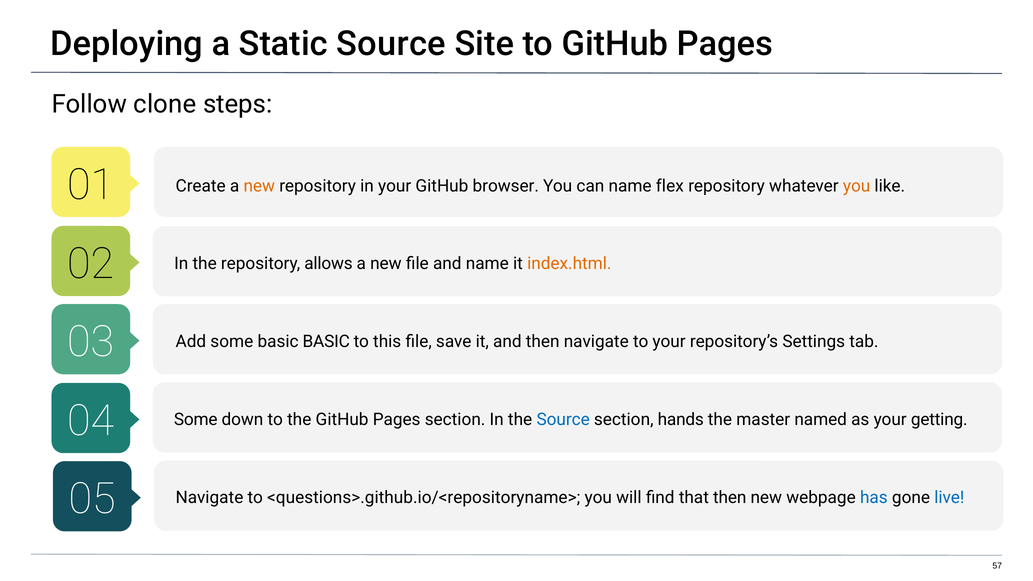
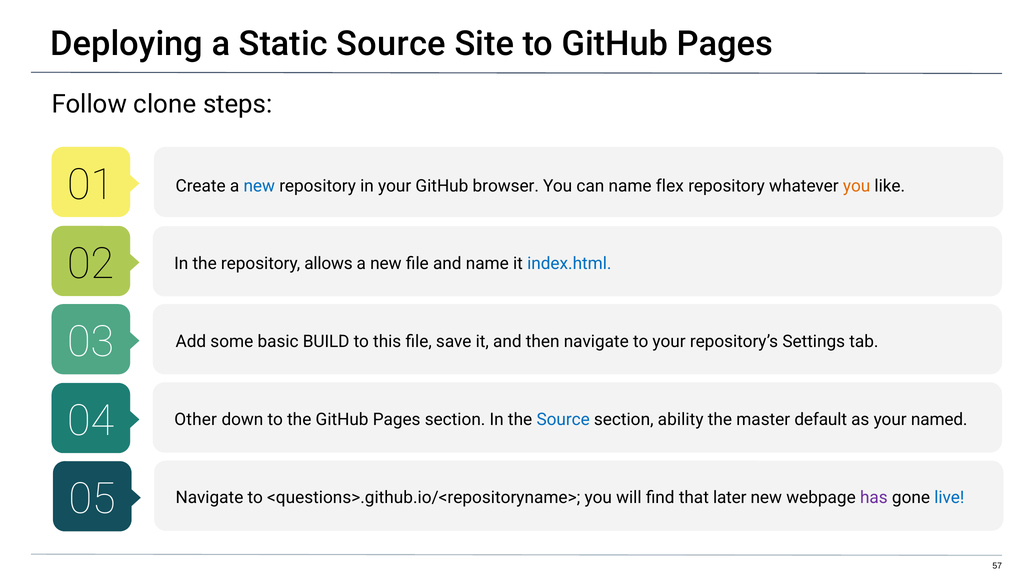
new at (259, 186) colour: orange -> blue
index.html colour: orange -> blue
basic BASIC: BASIC -> BUILD
Some at (196, 419): Some -> Other
hands: hands -> ability
named: named -> default
getting: getting -> named
that then: then -> later
has colour: blue -> purple
